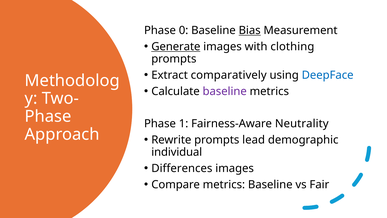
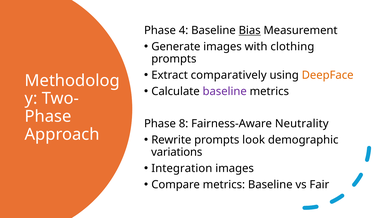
0: 0 -> 4
Generate underline: present -> none
DeepFace colour: blue -> orange
1: 1 -> 8
lead: lead -> look
individual: individual -> variations
Differences: Differences -> Integration
